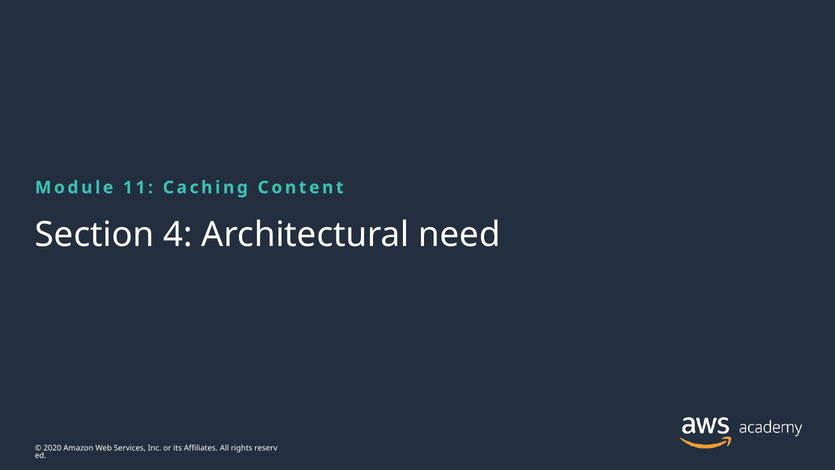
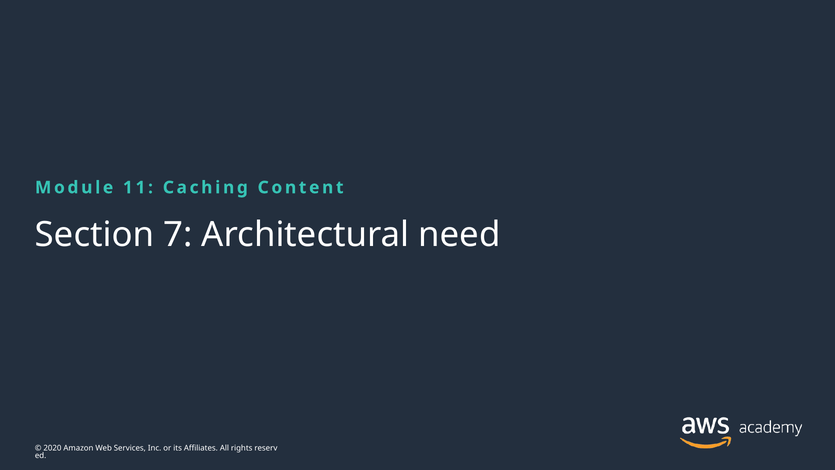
4: 4 -> 7
